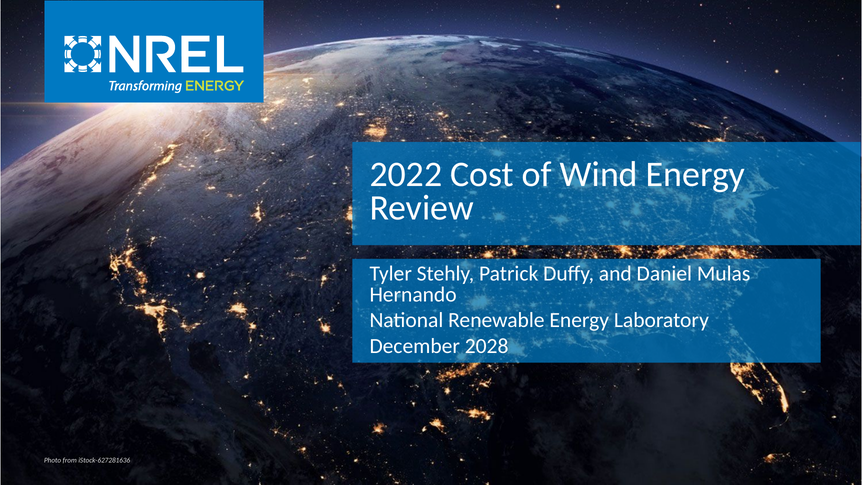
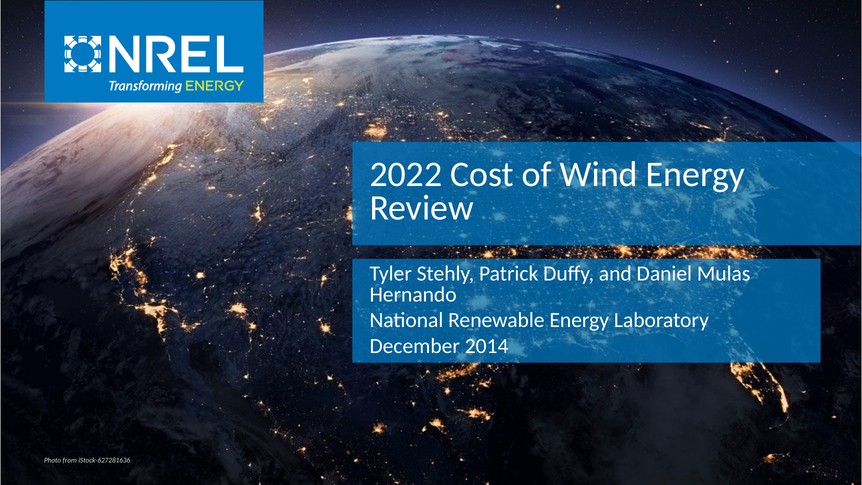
2028: 2028 -> 2014
